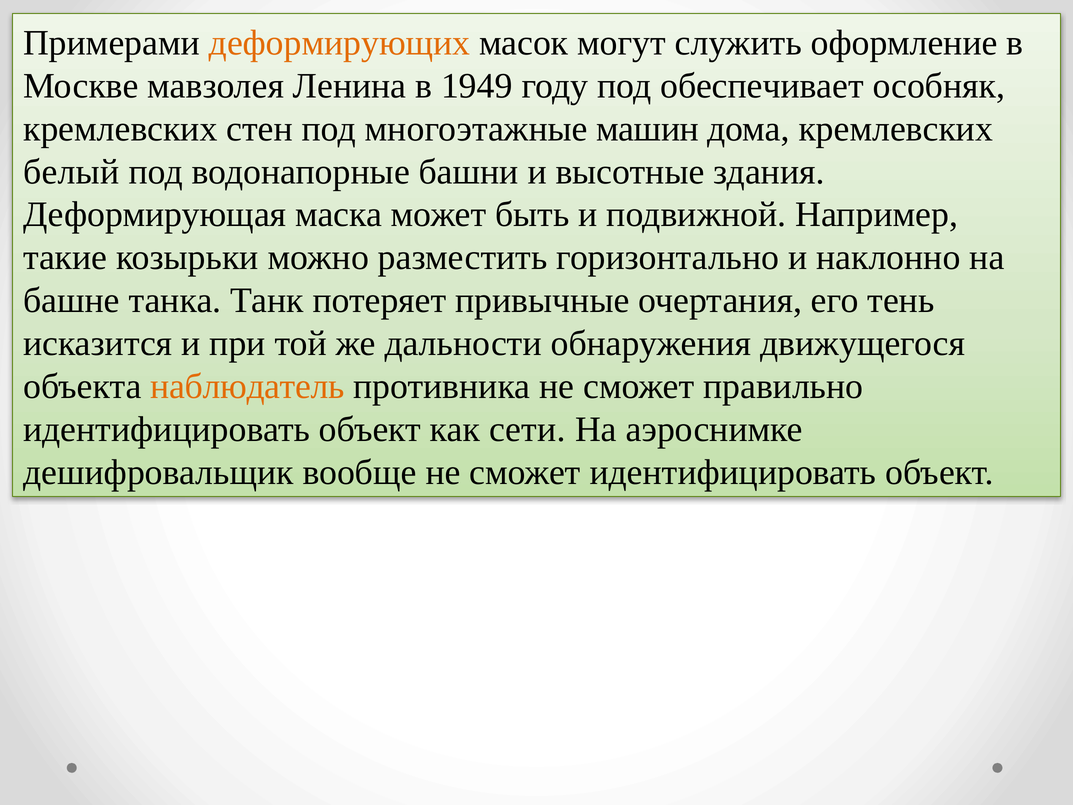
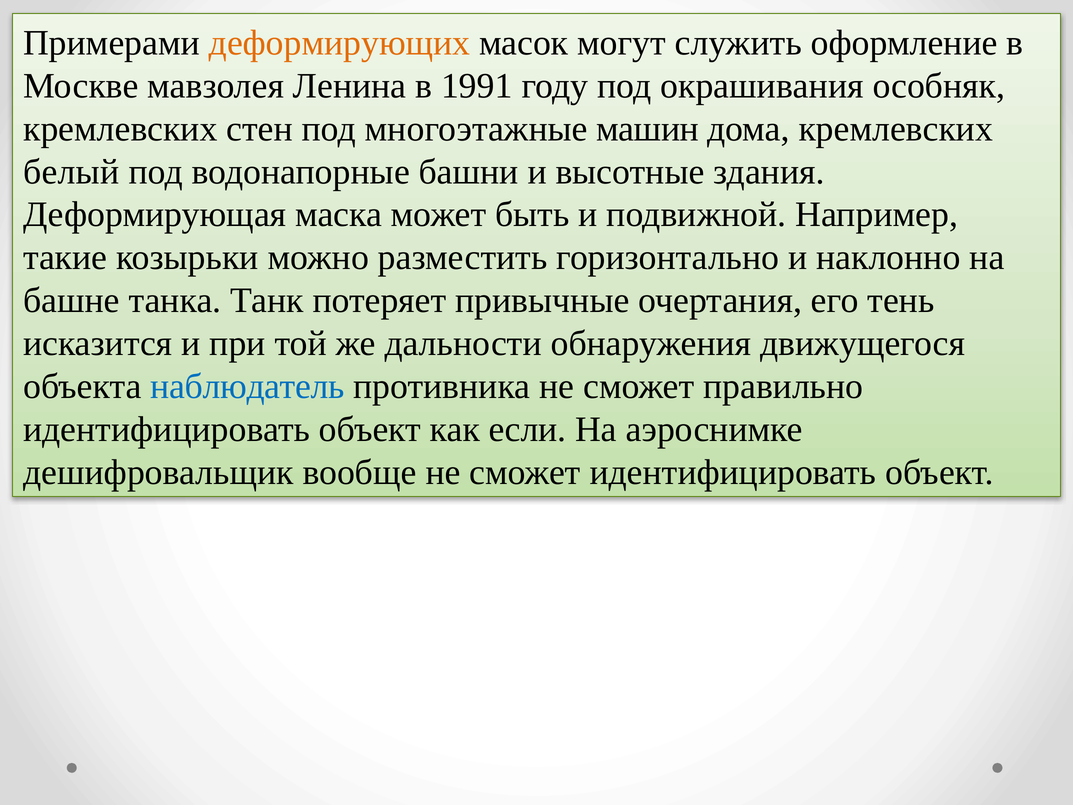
1949: 1949 -> 1991
обеспечивает: обеспечивает -> окрашивания
наблюдатель colour: orange -> blue
сети: сети -> если
